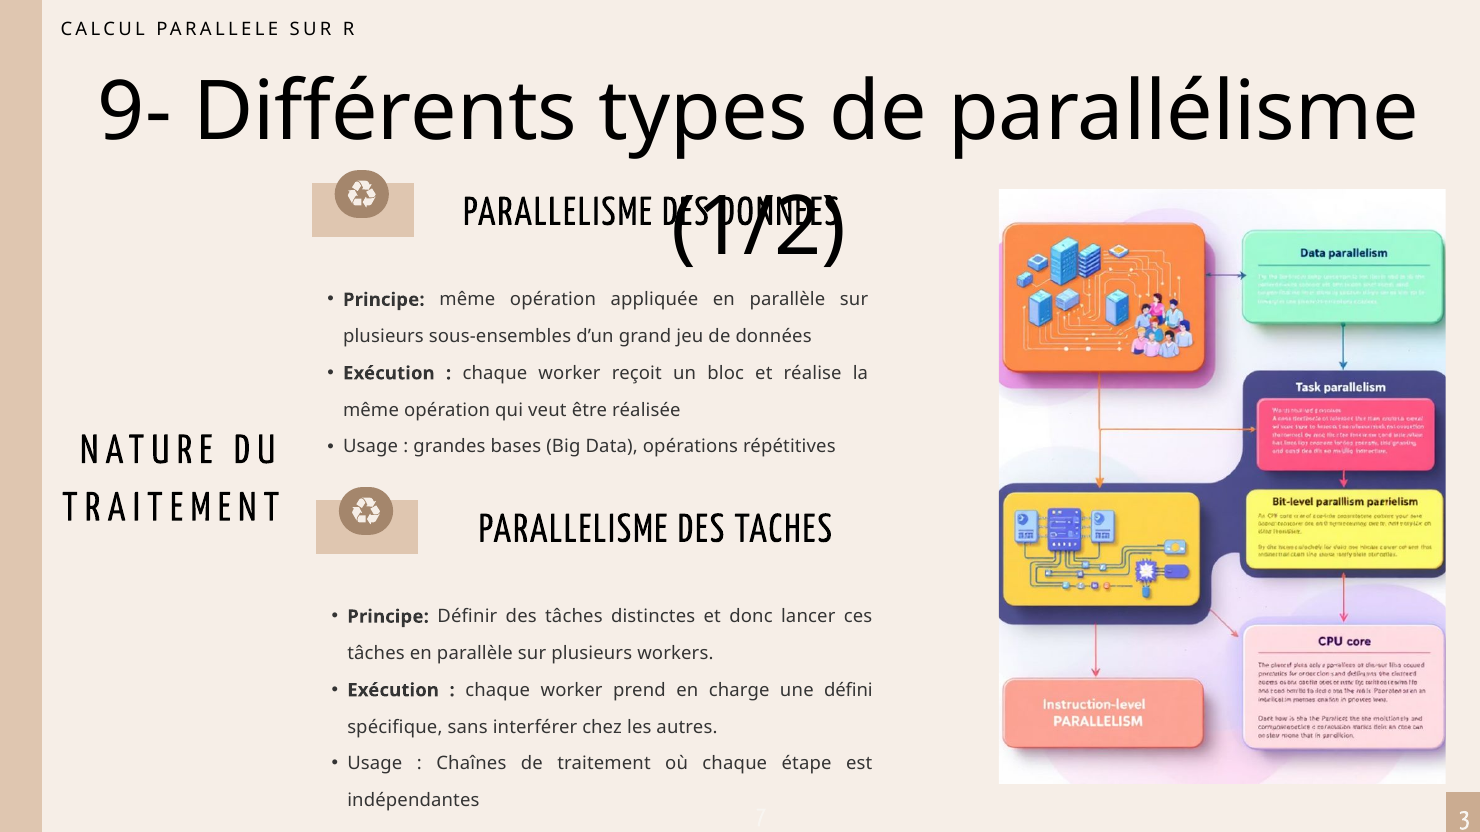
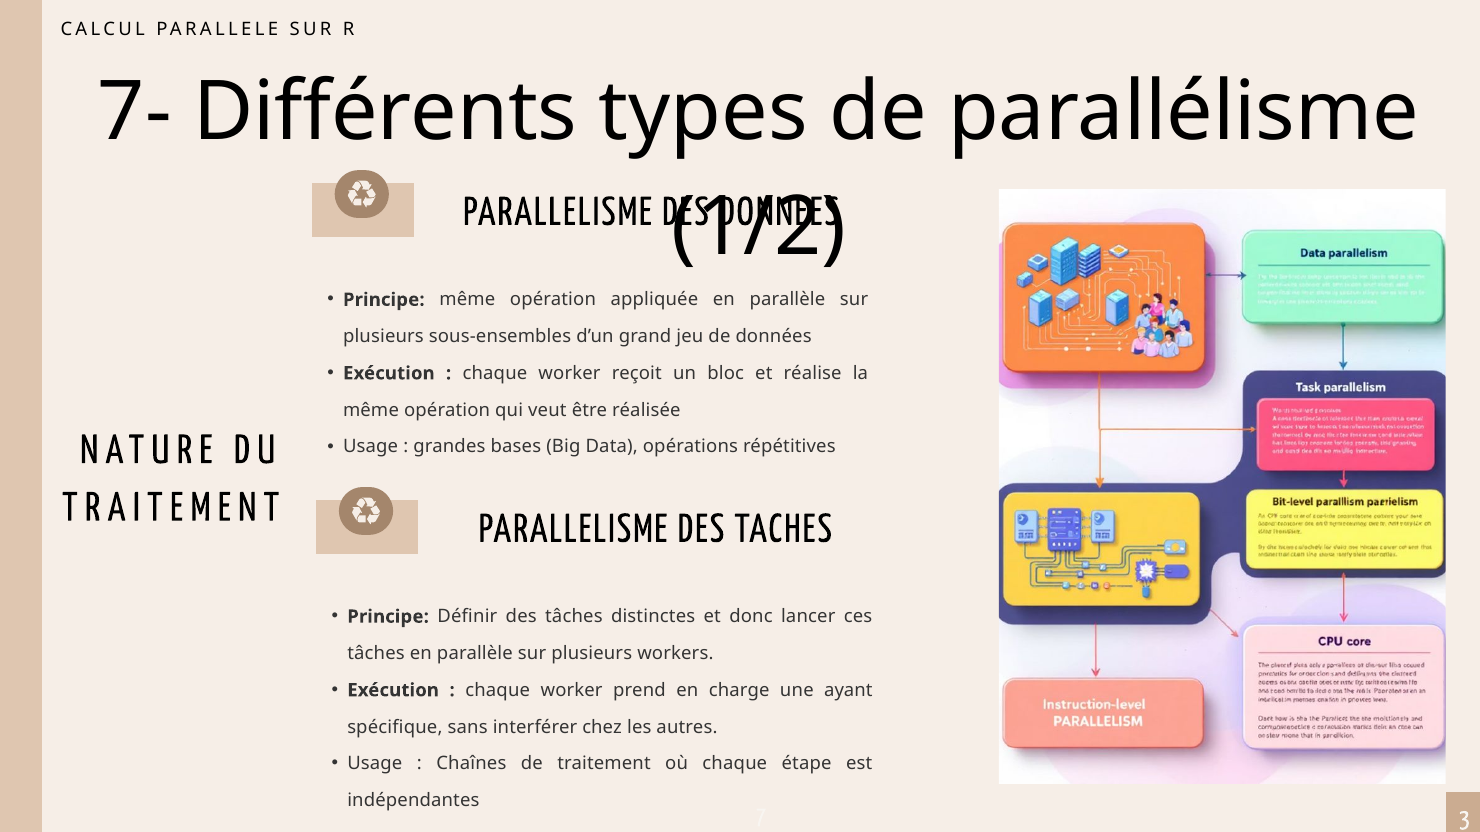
9-: 9- -> 7-
défini: défini -> ayant
